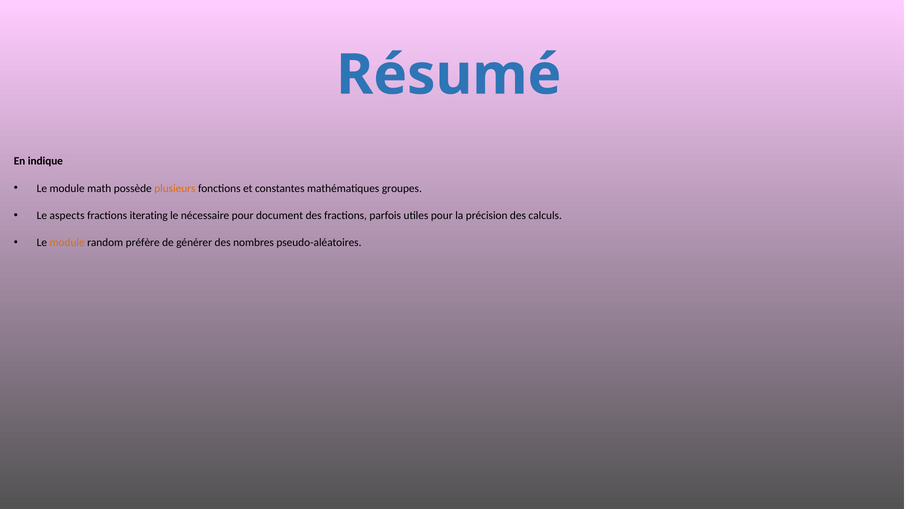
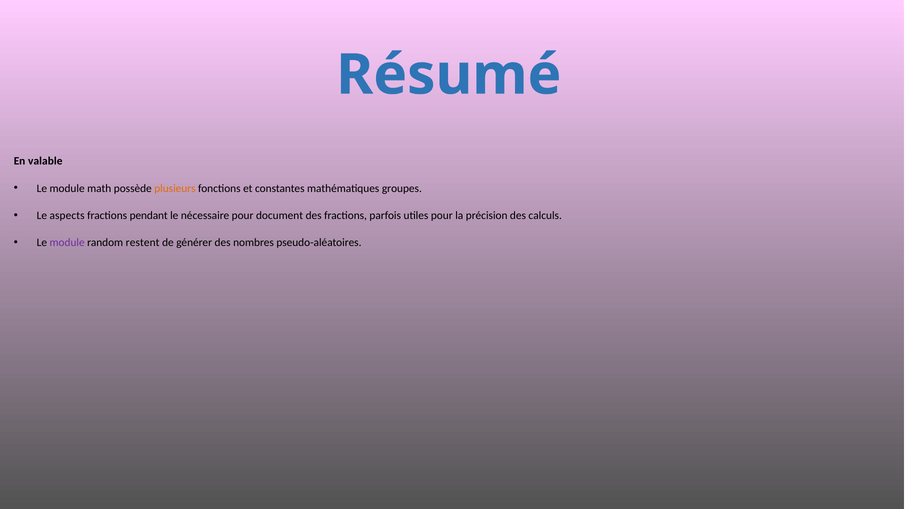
indique: indique -> valable
iterating: iterating -> pendant
module at (67, 243) colour: orange -> purple
préfère: préfère -> restent
